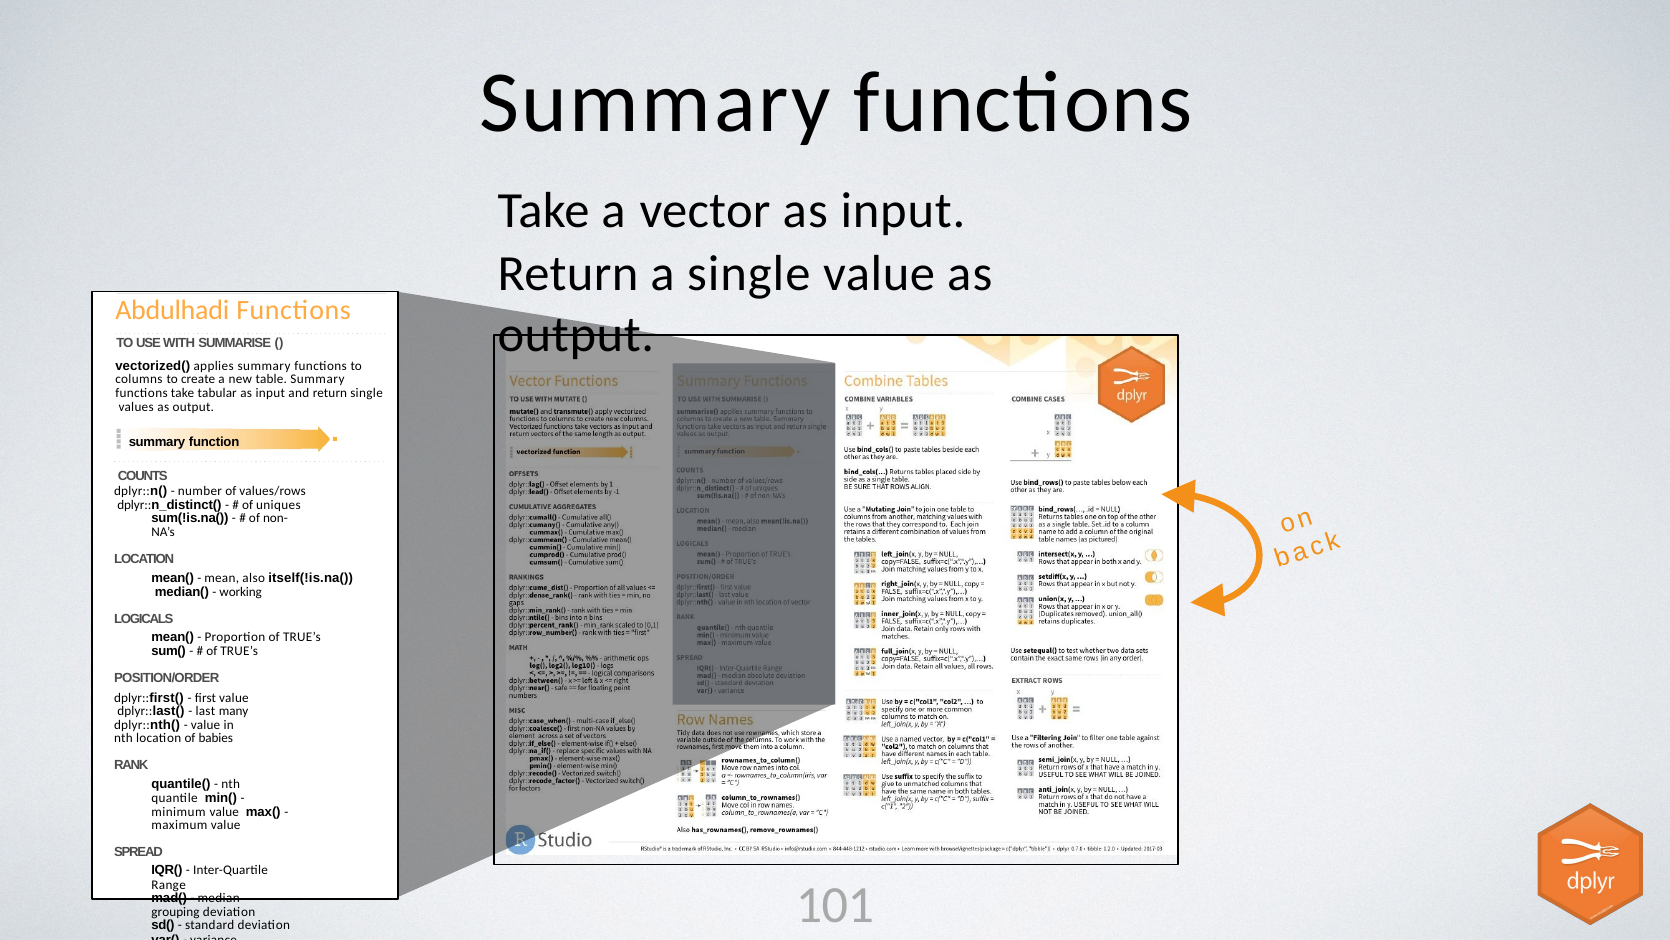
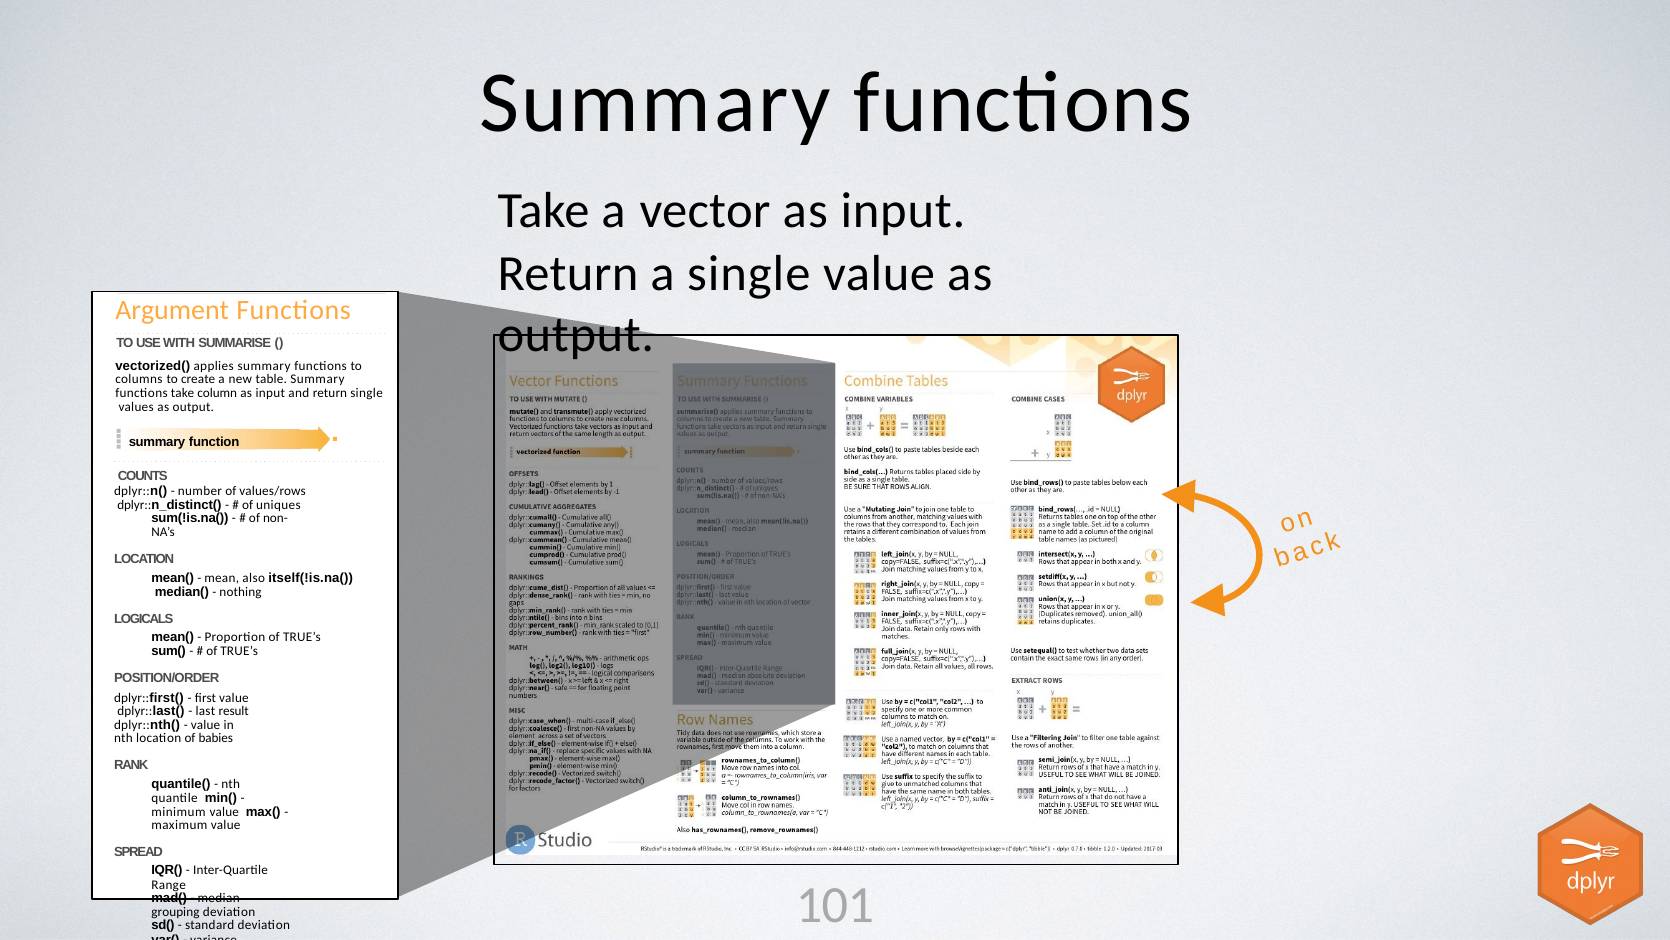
Abdulhadi: Abdulhadi -> Argument
tabular: tabular -> column
working: working -> nothing
many: many -> result
